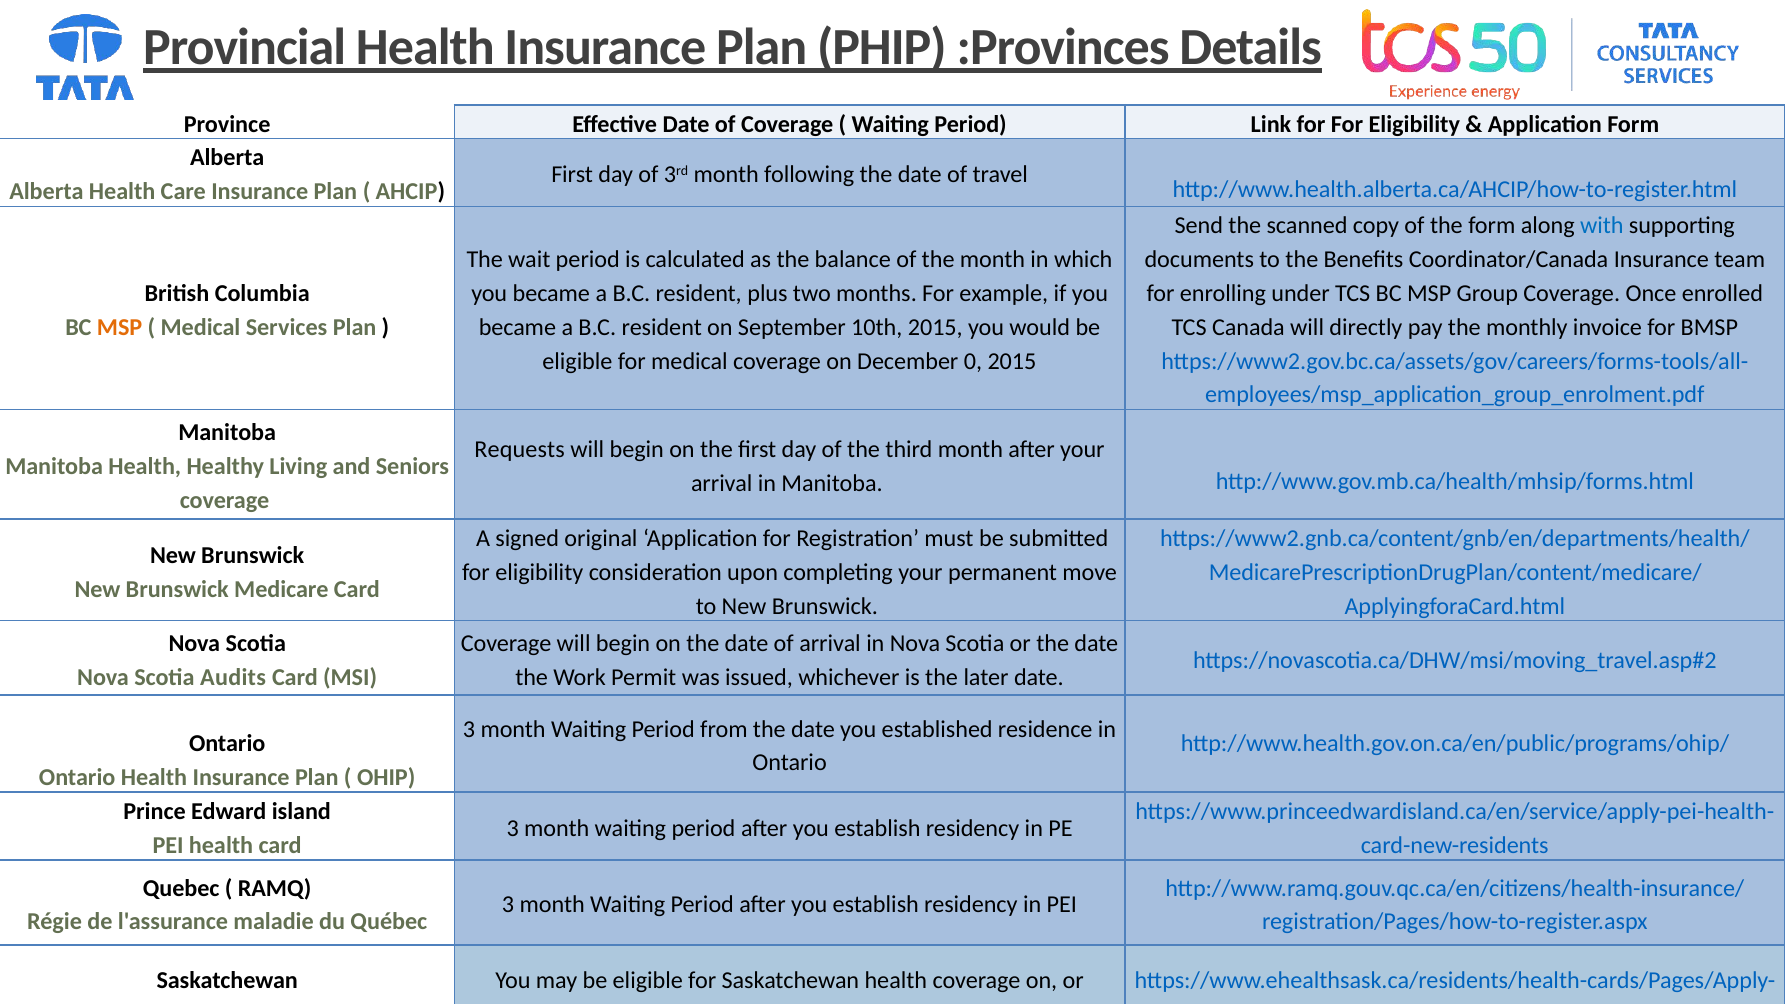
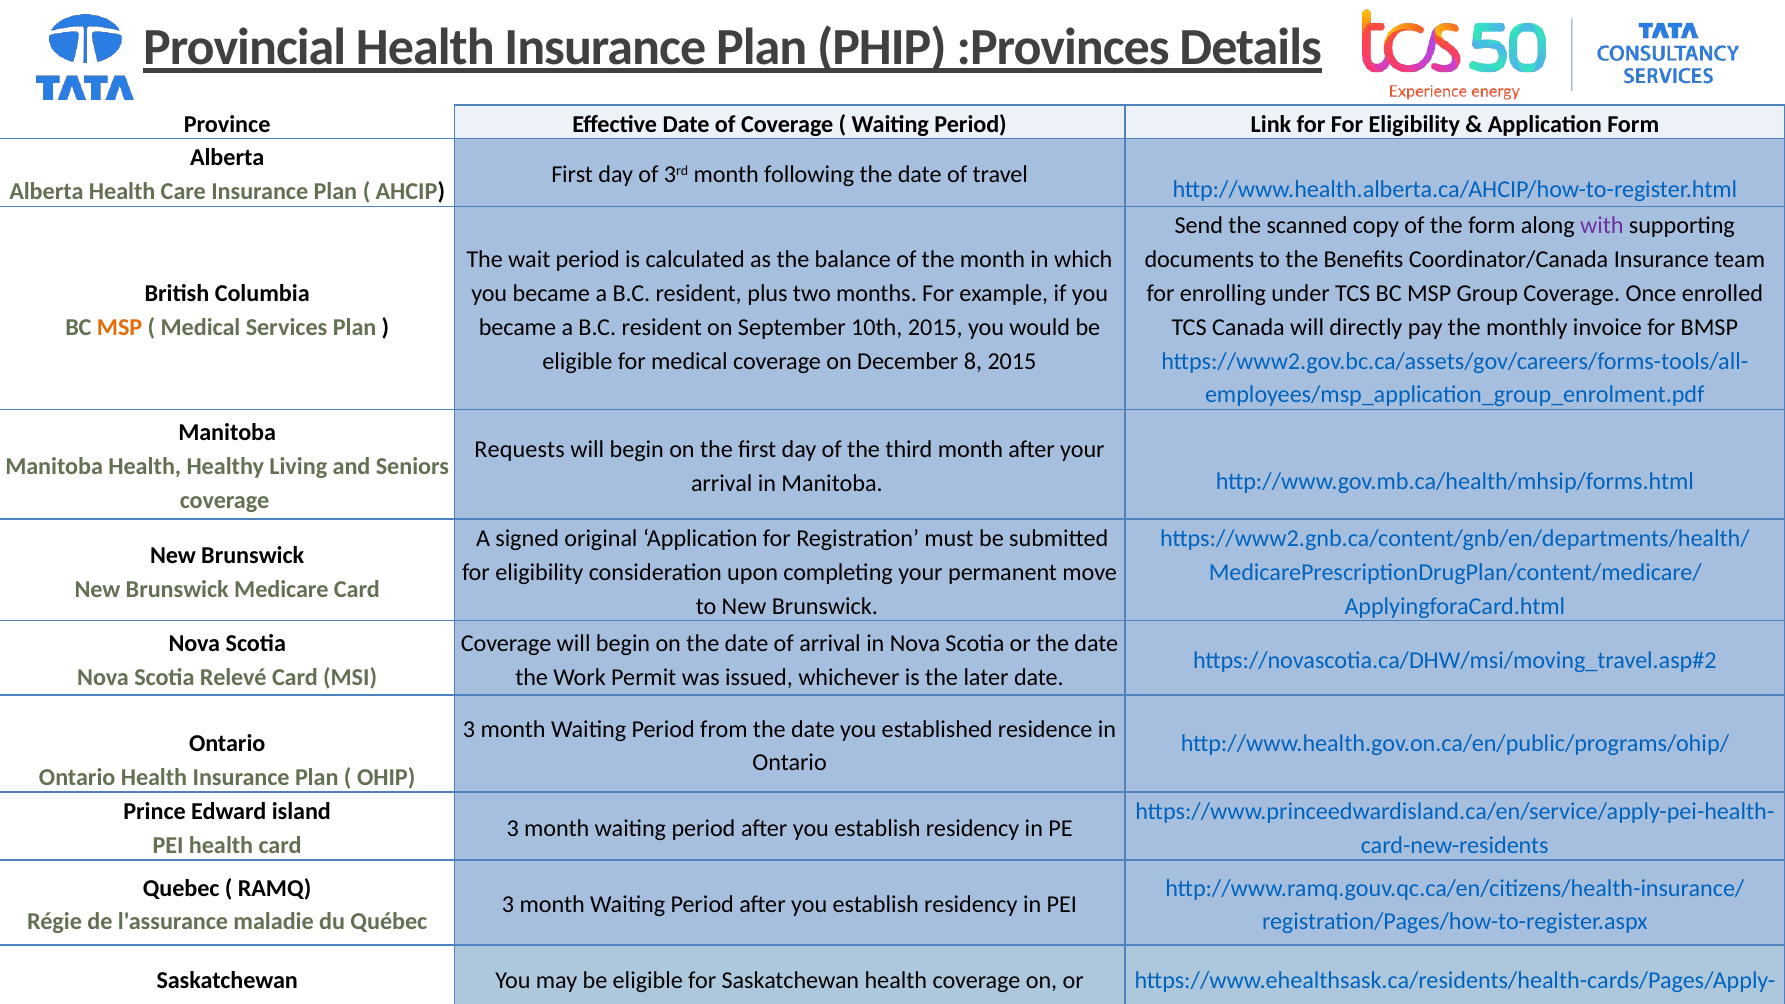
with colour: blue -> purple
0: 0 -> 8
Audits: Audits -> Relevé
